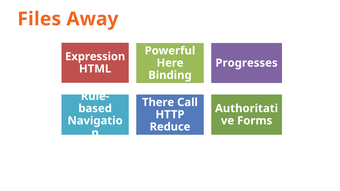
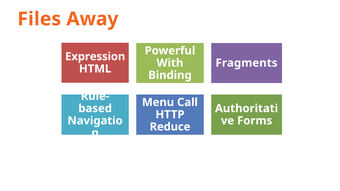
Here: Here -> With
Progresses: Progresses -> Fragments
There: There -> Menu
